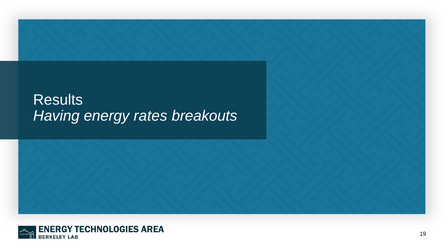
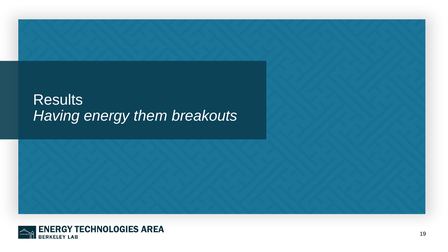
rates: rates -> them
